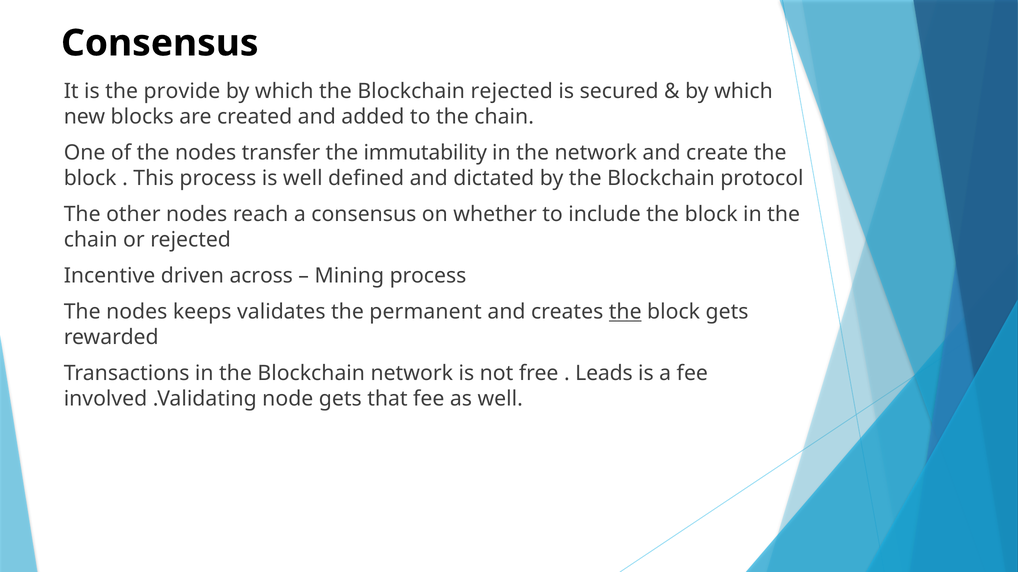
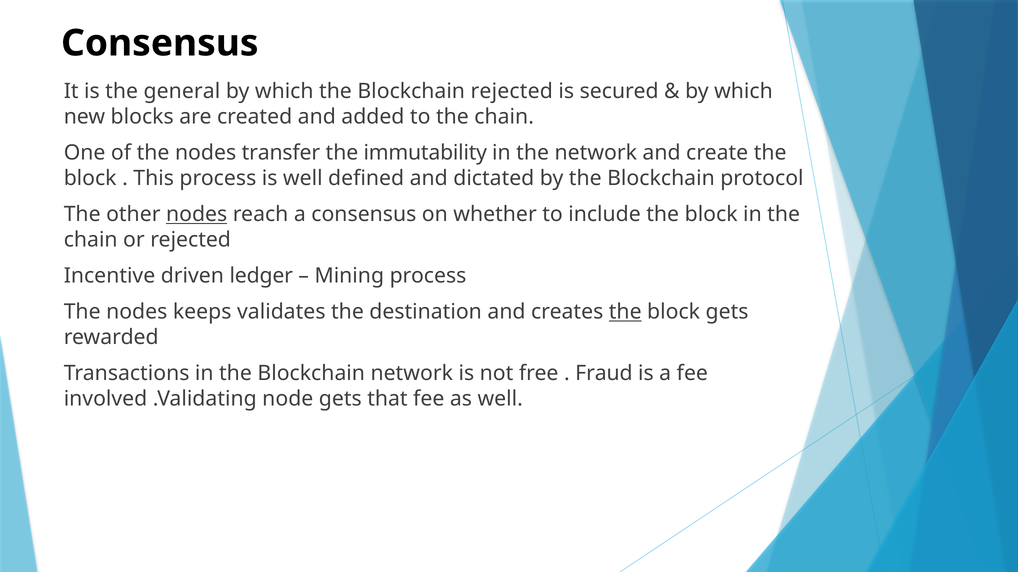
provide: provide -> general
nodes at (197, 215) underline: none -> present
across: across -> ledger
permanent: permanent -> destination
Leads: Leads -> Fraud
